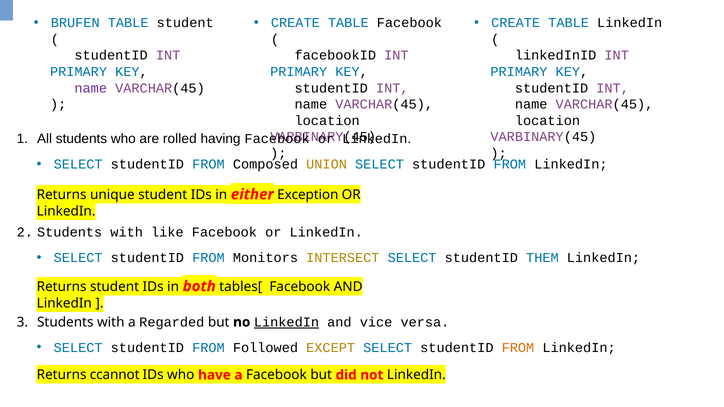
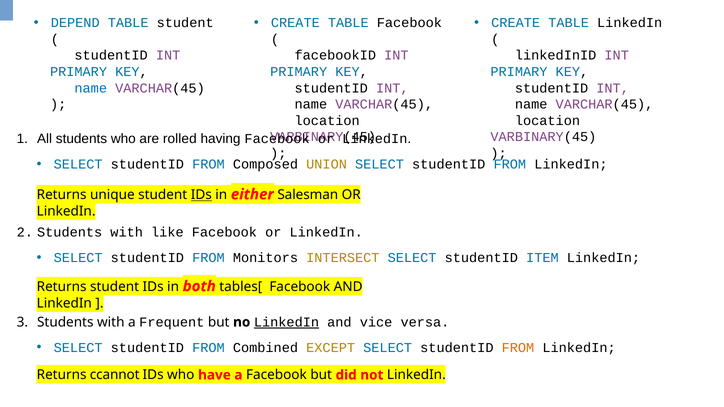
BRUFEN: BRUFEN -> DEPEND
name at (91, 88) colour: purple -> blue
IDs at (201, 195) underline: none -> present
Exception: Exception -> Salesman
THEM: THEM -> ITEM
Regarded: Regarded -> Frequent
Followed: Followed -> Combined
